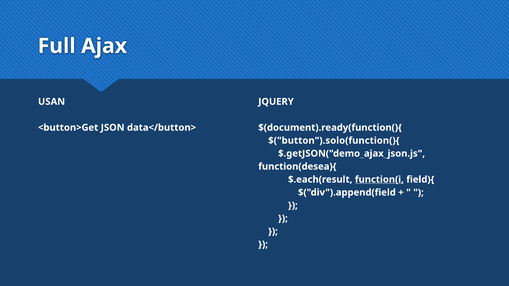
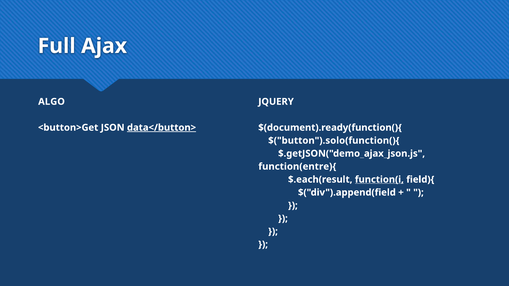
USAN: USAN -> ALGO
data</button> underline: none -> present
function(desea){: function(desea){ -> function(entre){
